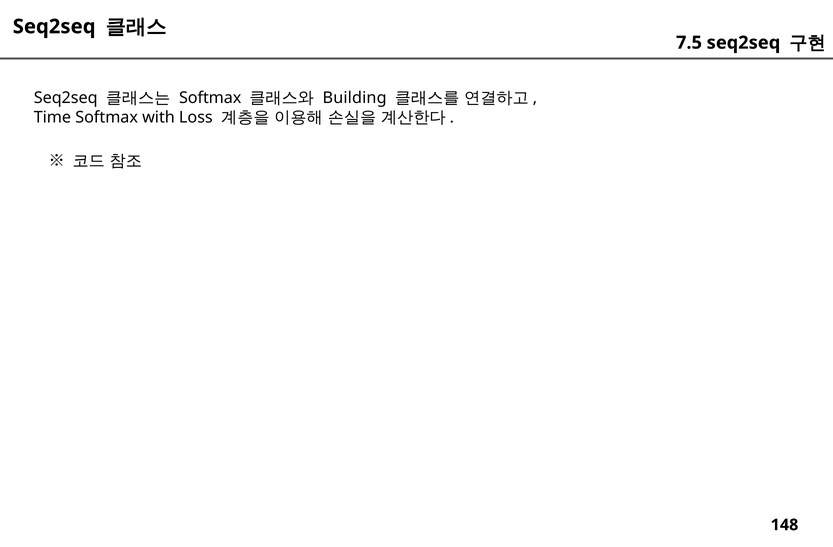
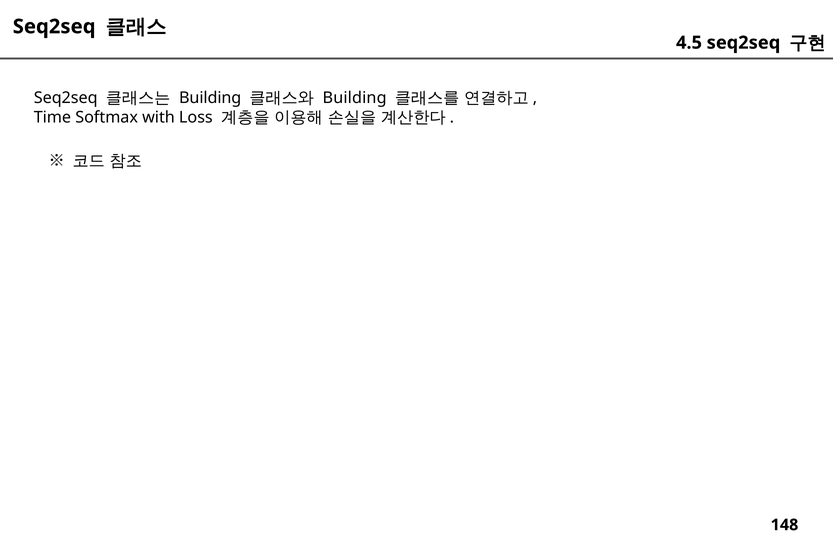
7.5: 7.5 -> 4.5
Softmax at (210, 98): Softmax -> Building
